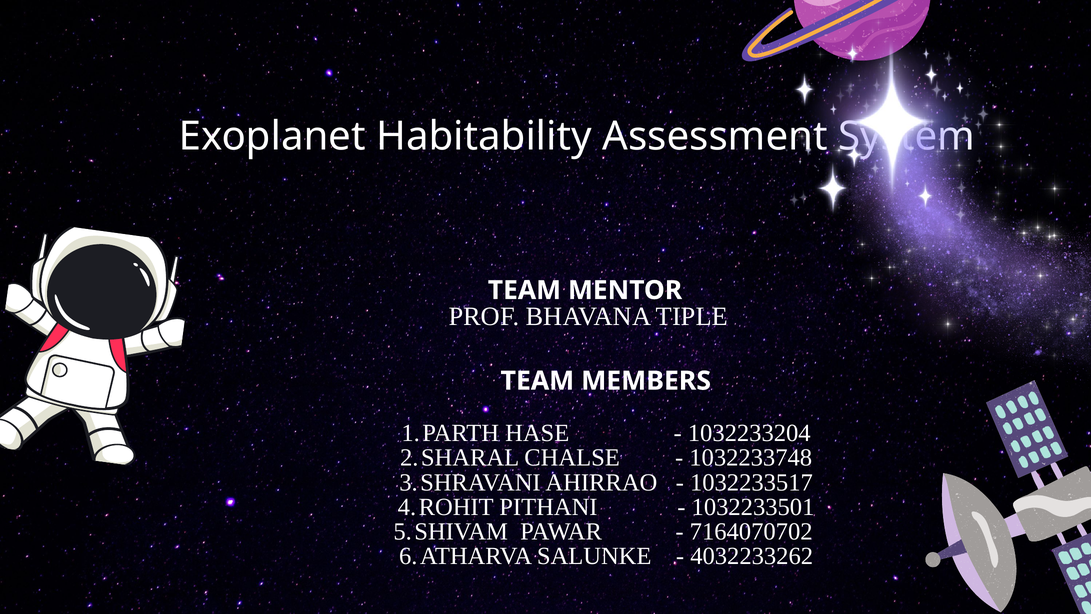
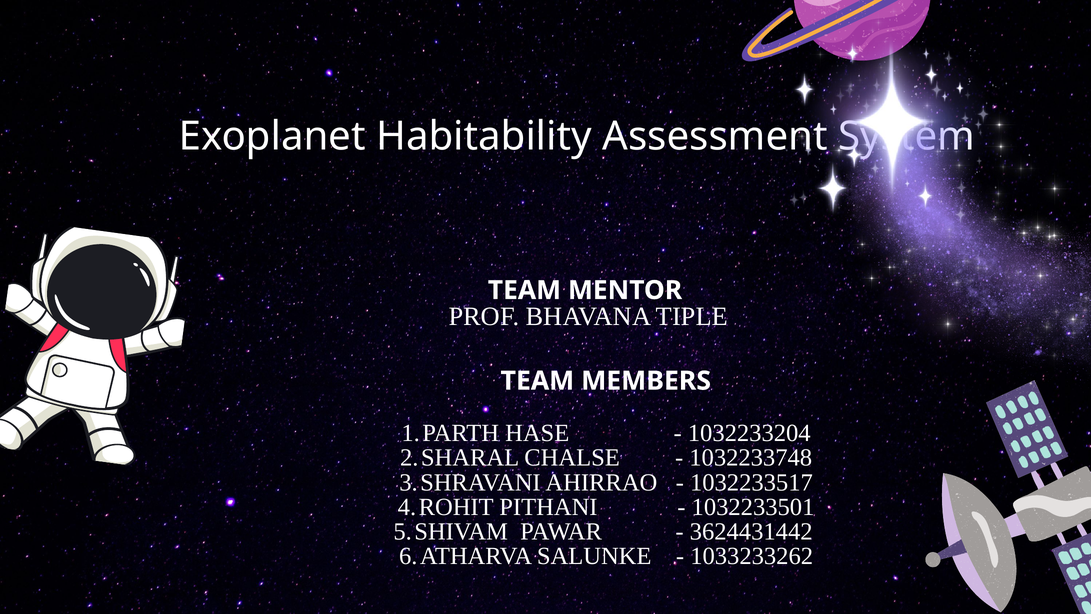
7164070702: 7164070702 -> 3624431442
4032233262: 4032233262 -> 1033233262
